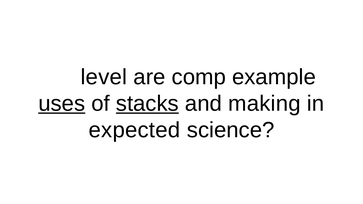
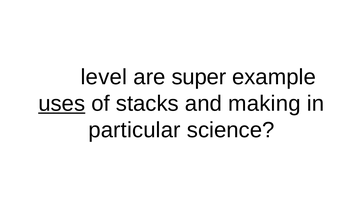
comp: comp -> super
stacks underline: present -> none
expected: expected -> particular
